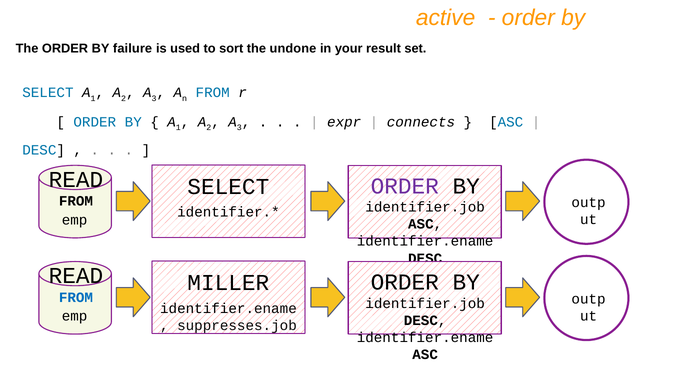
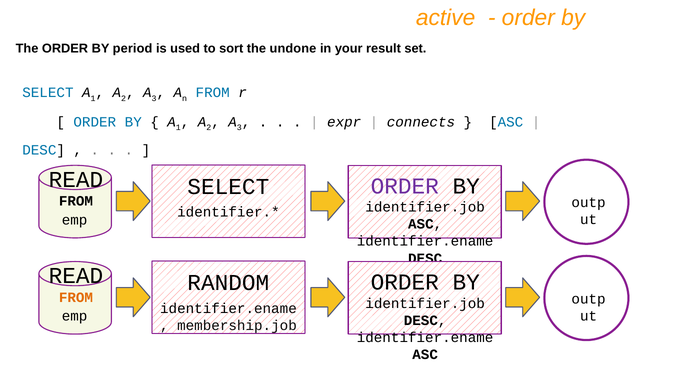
failure: failure -> period
MILLER: MILLER -> RANDOM
FROM at (76, 297) colour: blue -> orange
suppresses.job: suppresses.job -> membership.job
